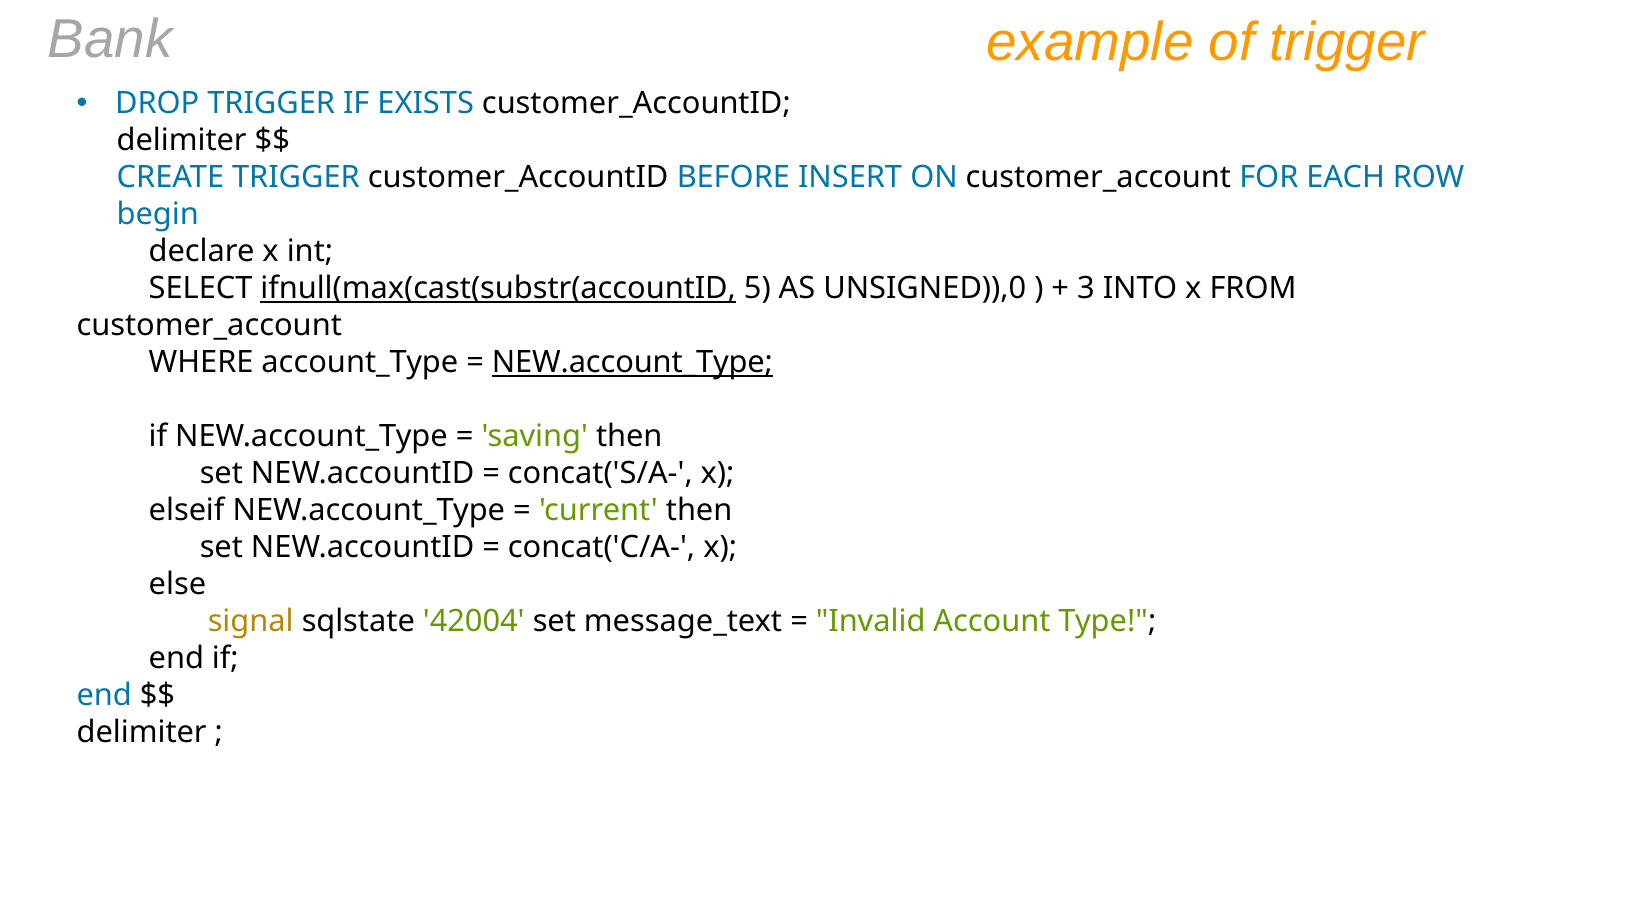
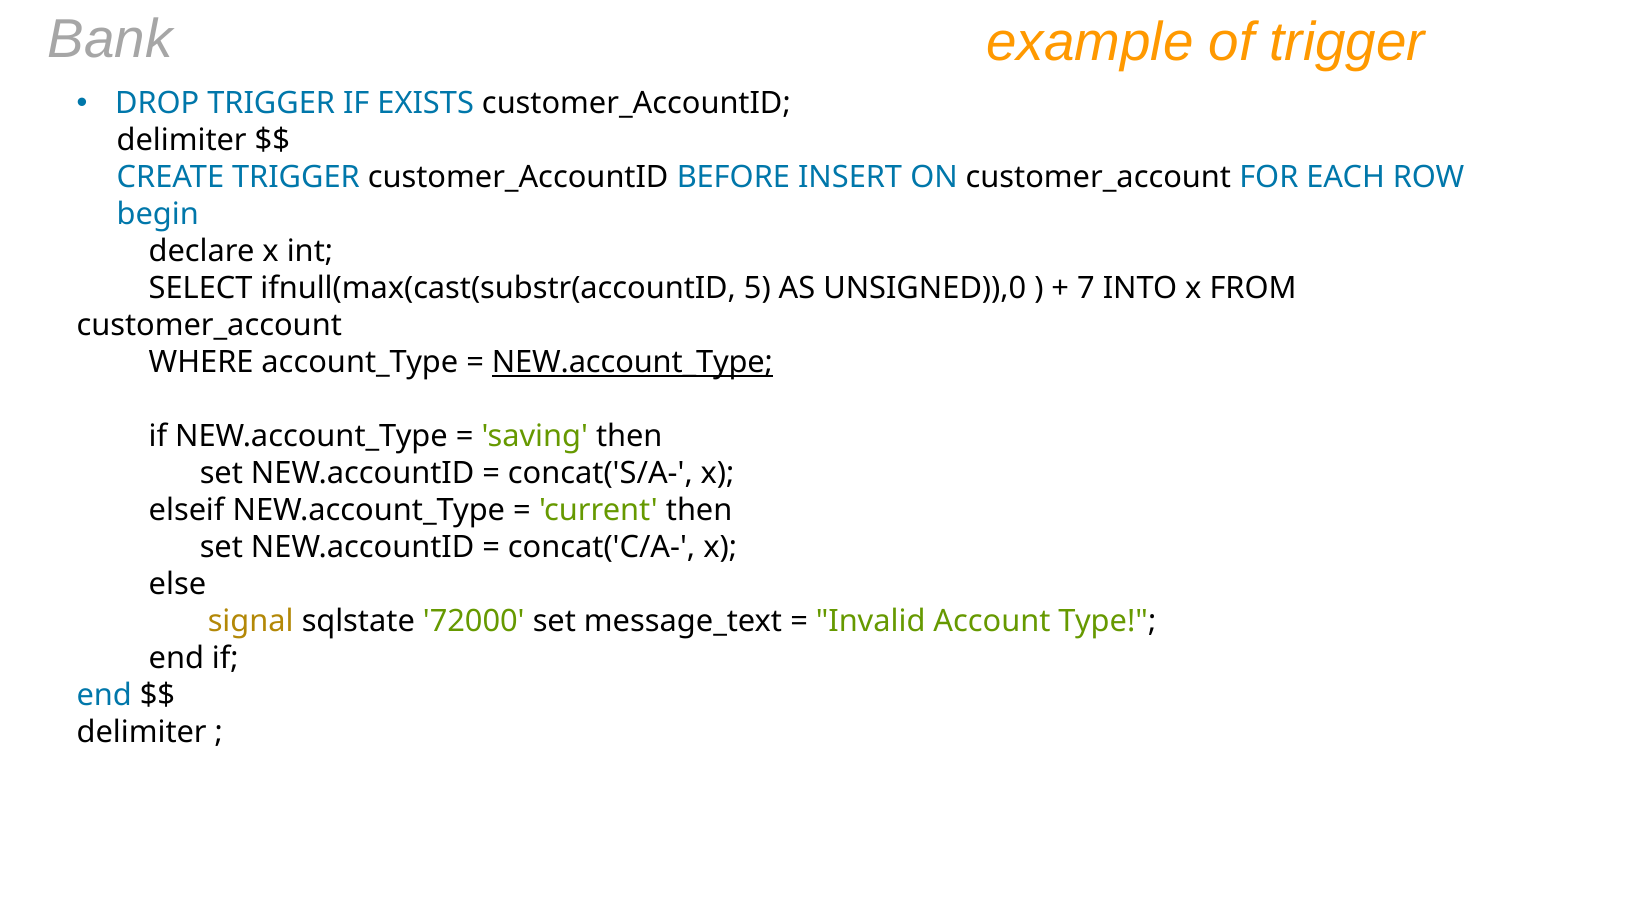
ifnull(max(cast(substr(accountID underline: present -> none
3: 3 -> 7
42004: 42004 -> 72000
